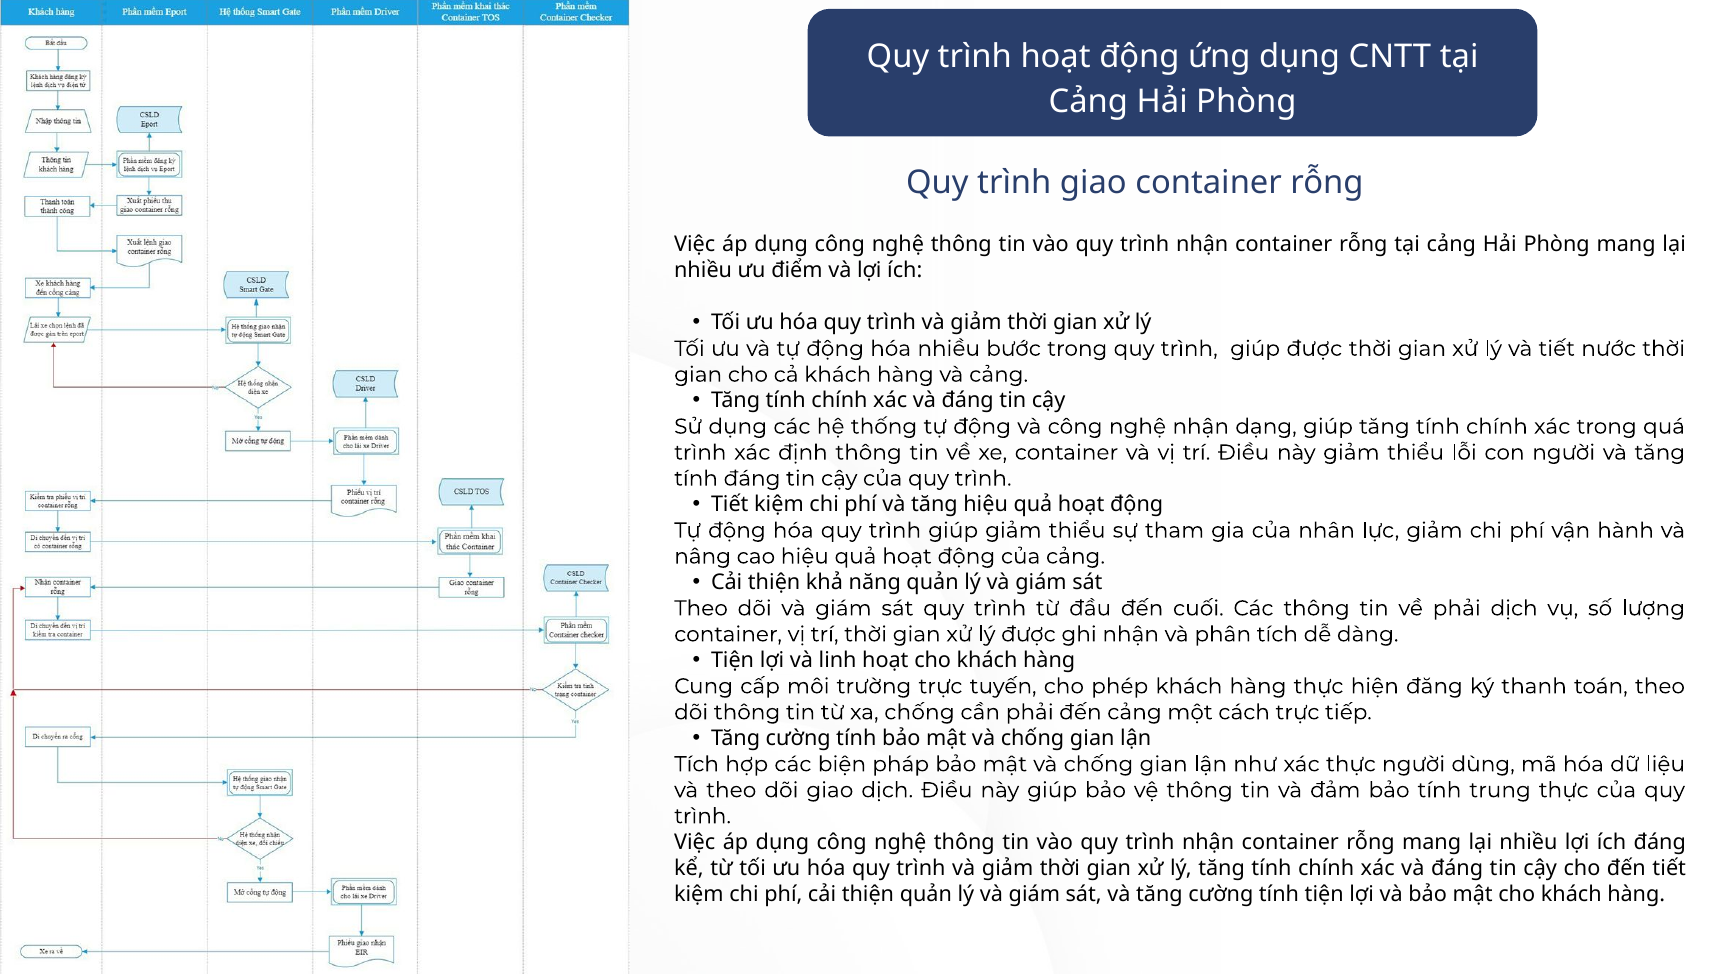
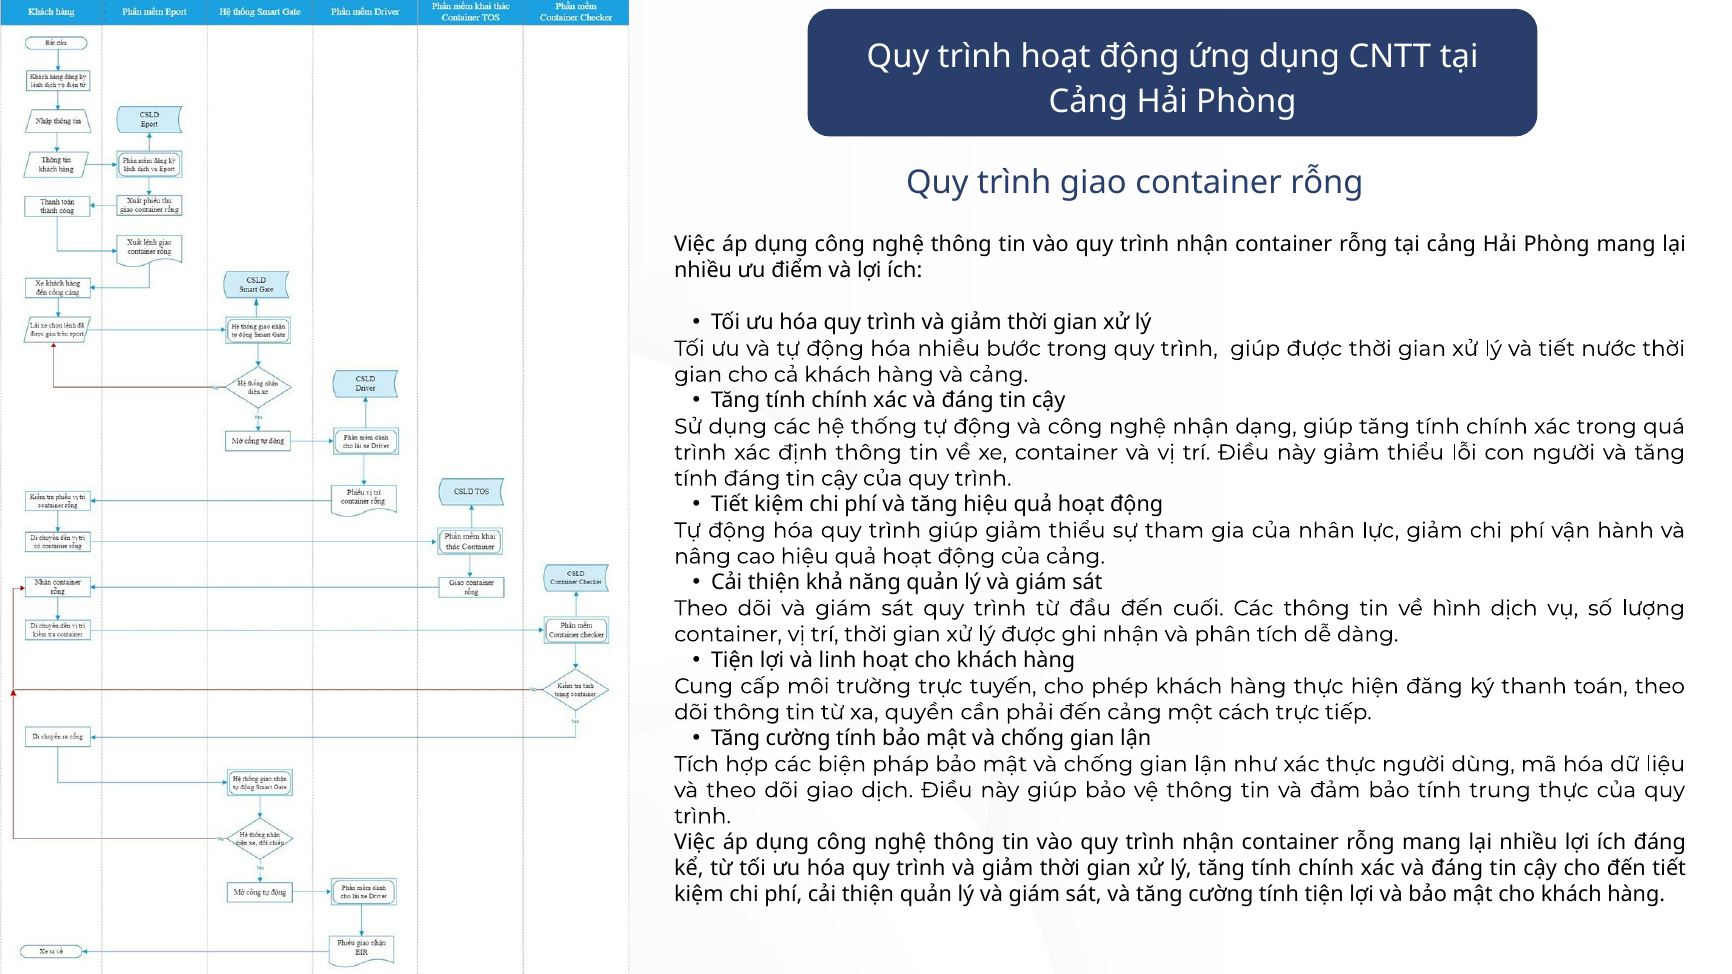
về phải: phải -> hình
xa chống: chống -> quyền
